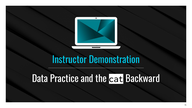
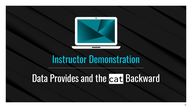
Practice: Practice -> Provides
